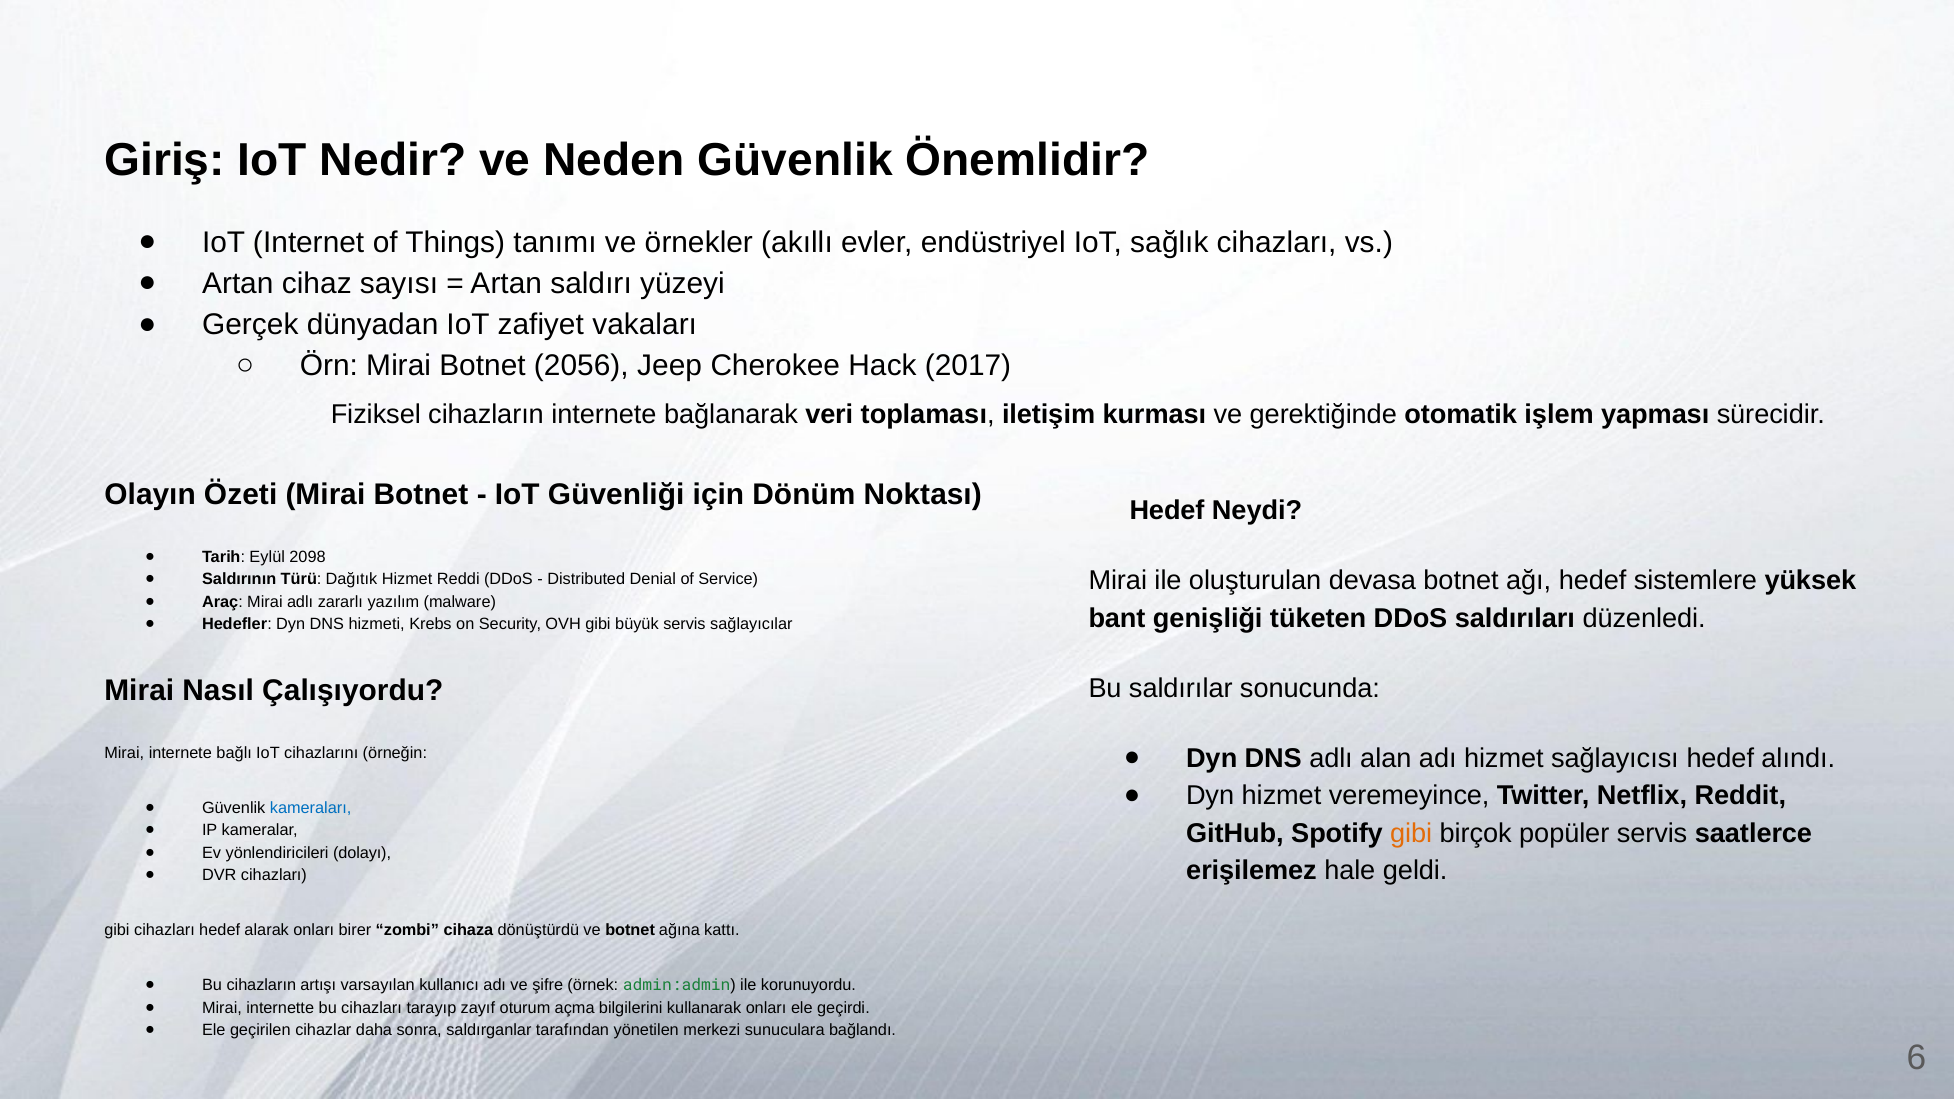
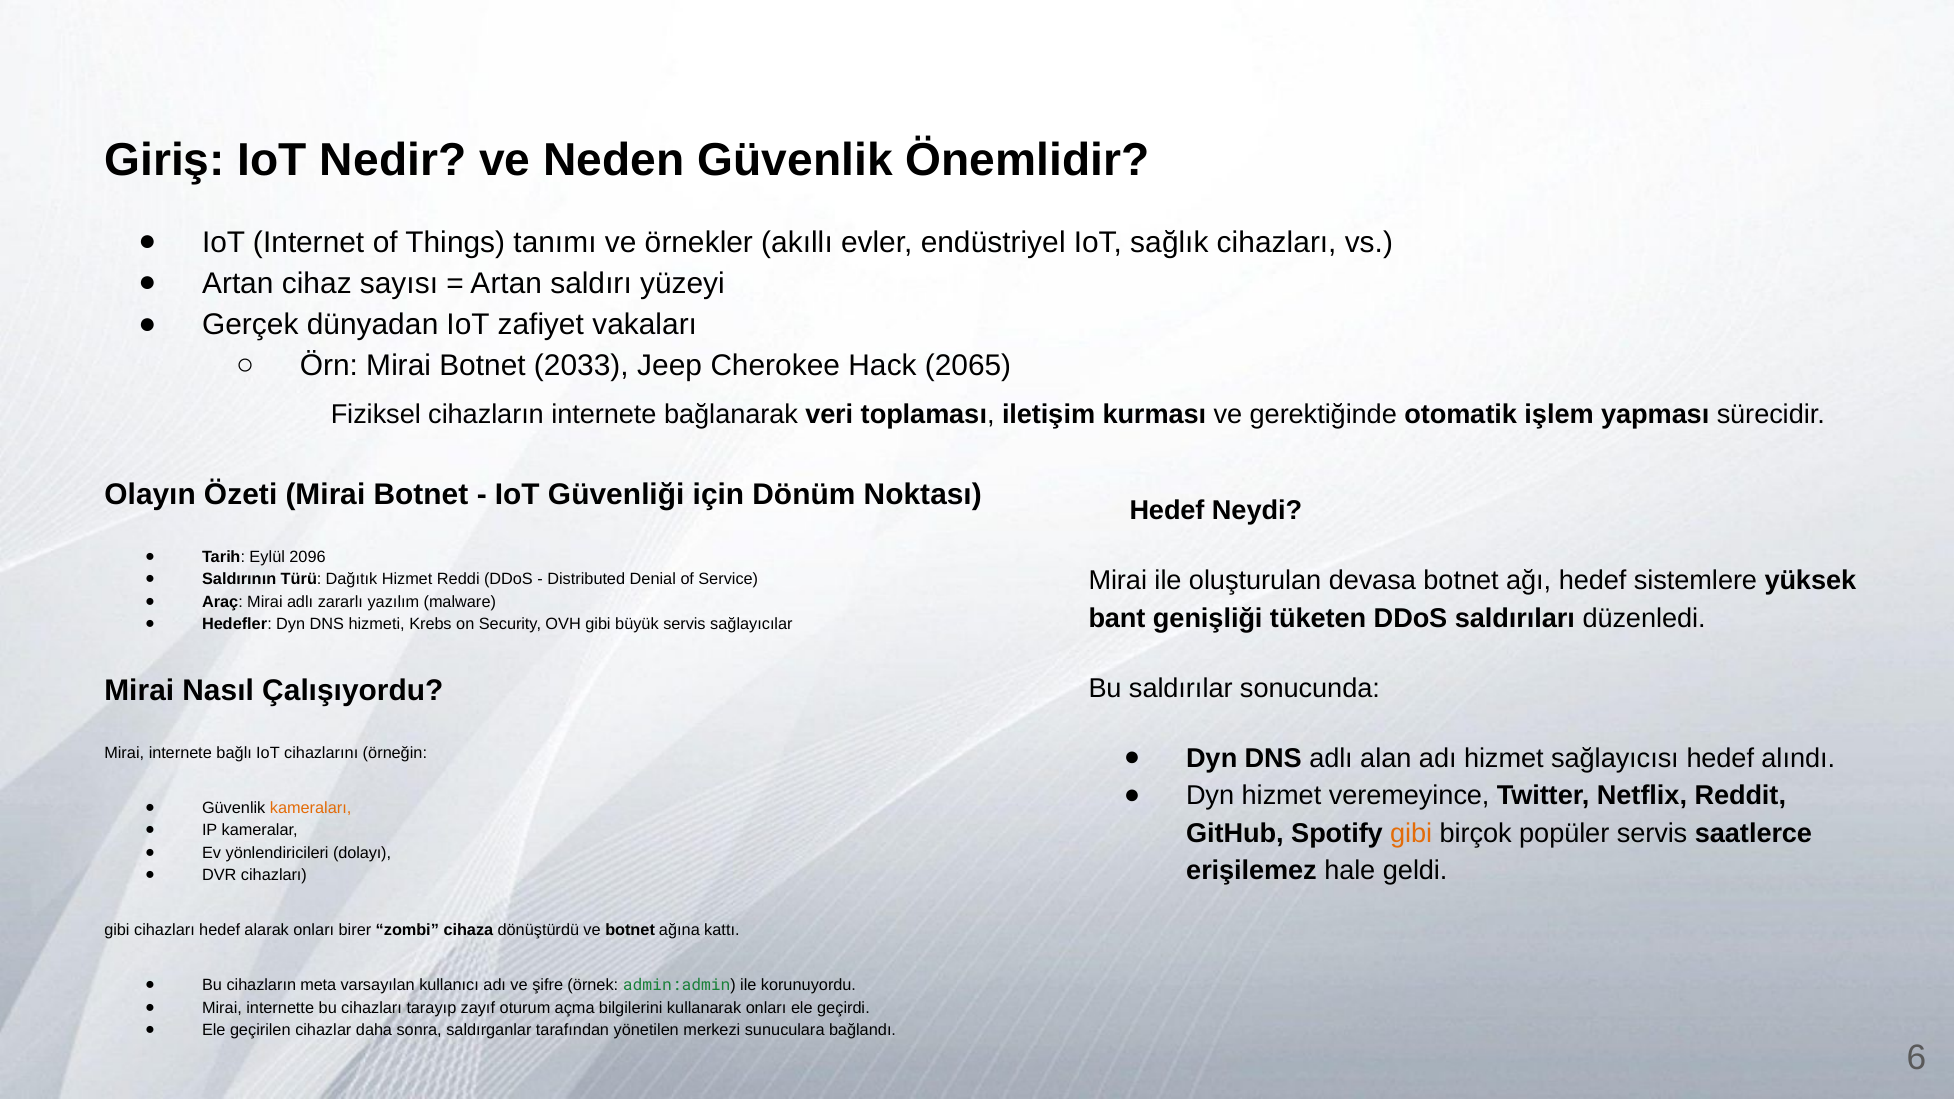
2056: 2056 -> 2033
2017: 2017 -> 2065
2098: 2098 -> 2096
kameraları colour: blue -> orange
artışı: artışı -> meta
